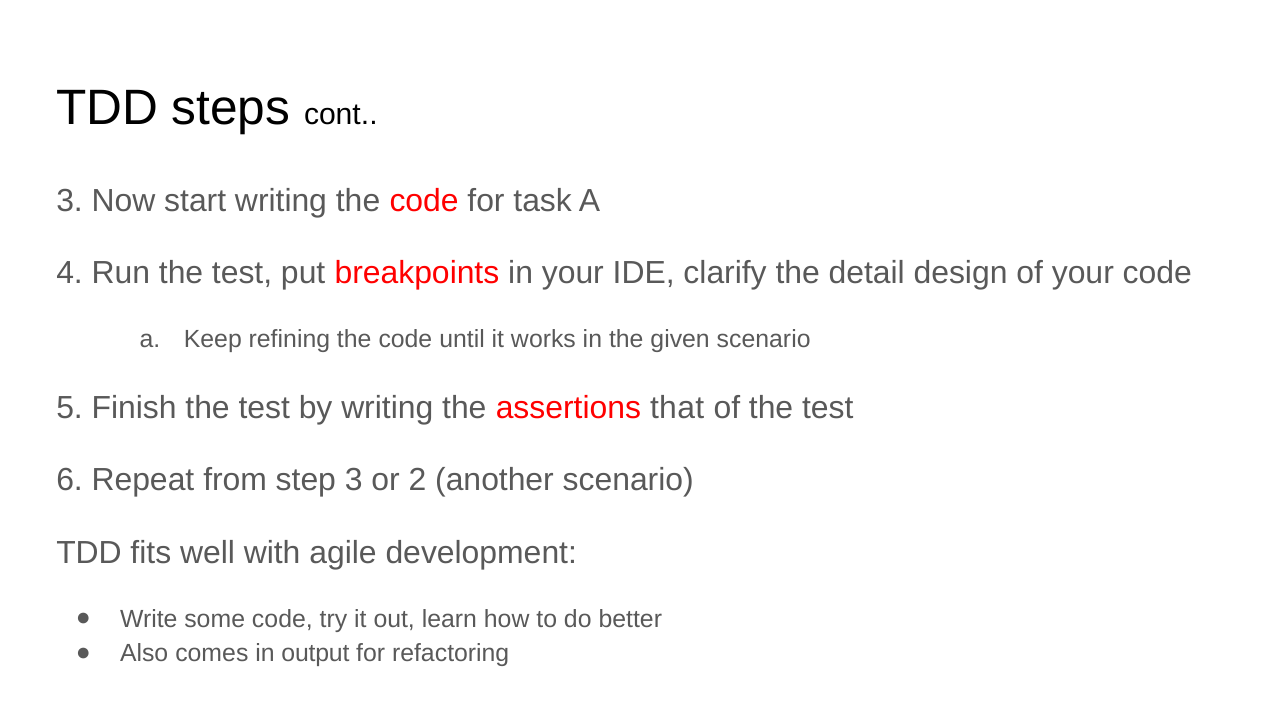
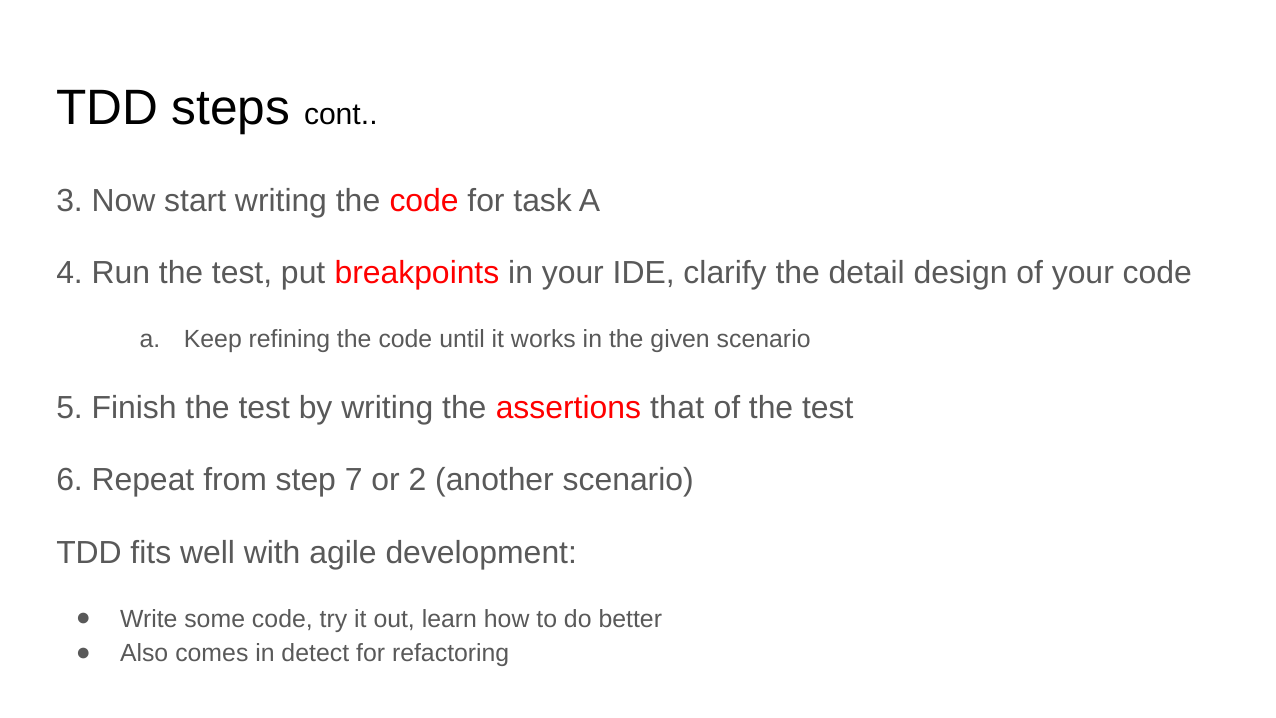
step 3: 3 -> 7
output: output -> detect
